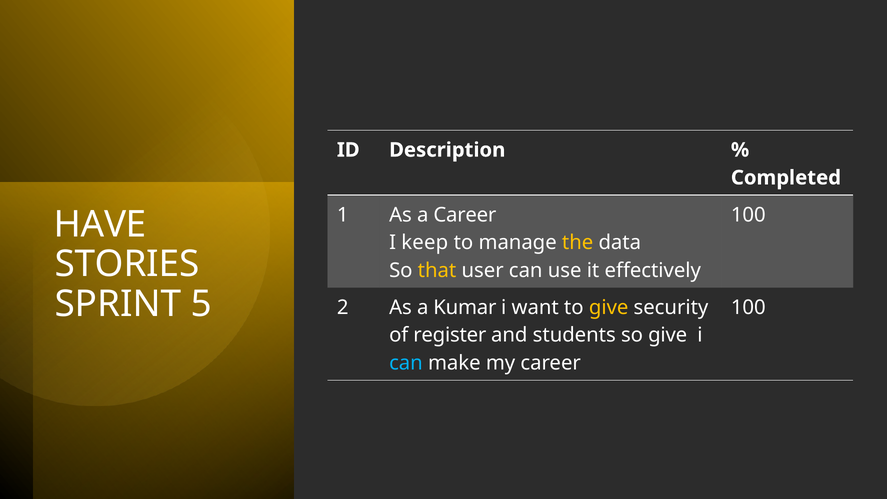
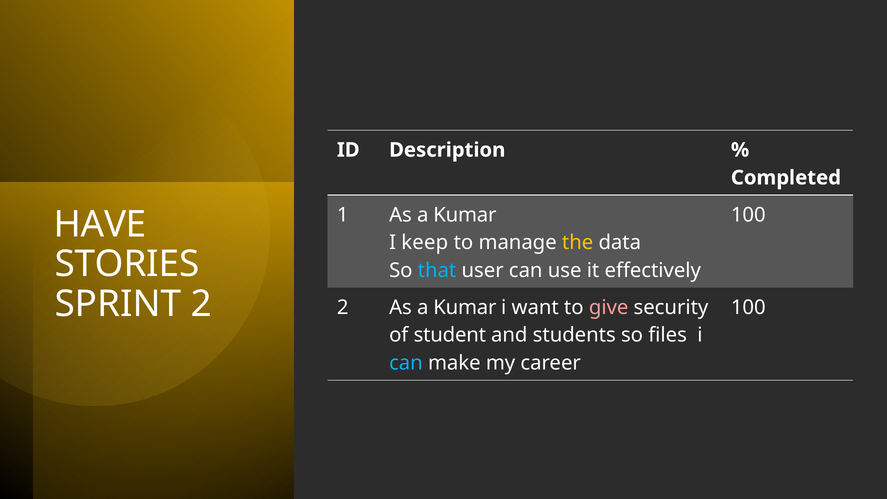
1 As a Career: Career -> Kumar
that colour: yellow -> light blue
SPRINT 5: 5 -> 2
give at (609, 307) colour: yellow -> pink
register: register -> student
so give: give -> files
